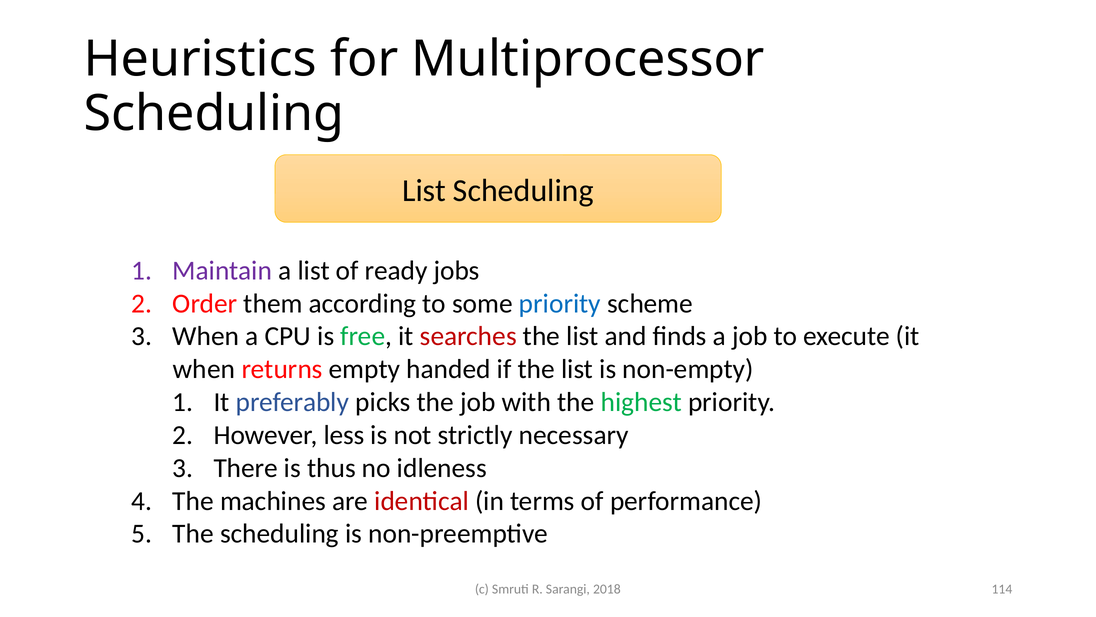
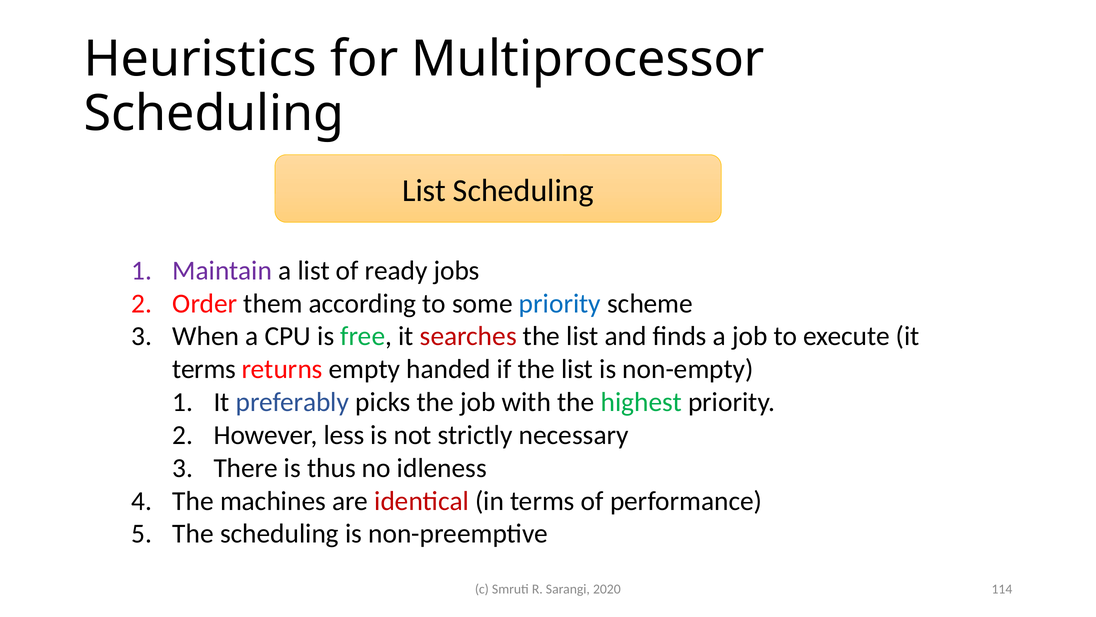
when at (204, 369): when -> terms
2018: 2018 -> 2020
